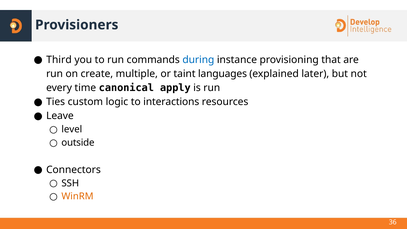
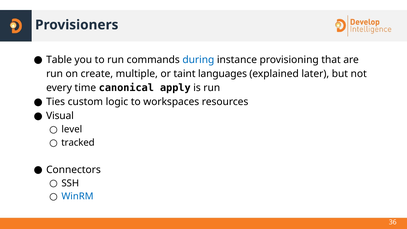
Third: Third -> Table
interactions: interactions -> workspaces
Leave: Leave -> Visual
outside: outside -> tracked
WinRM colour: orange -> blue
